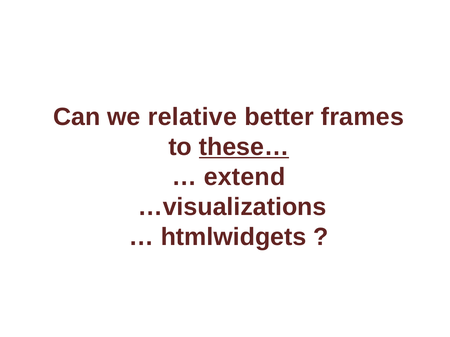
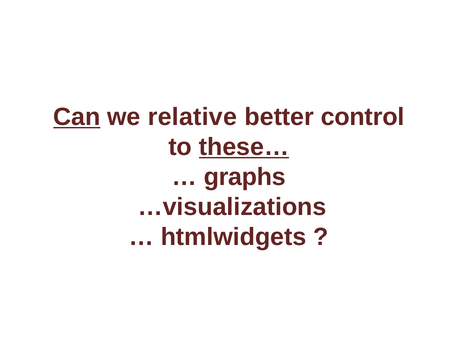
Can underline: none -> present
frames: frames -> control
extend: extend -> graphs
